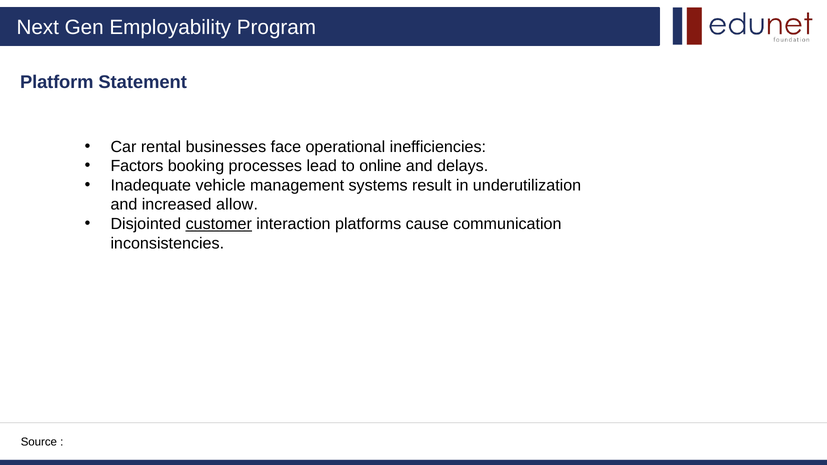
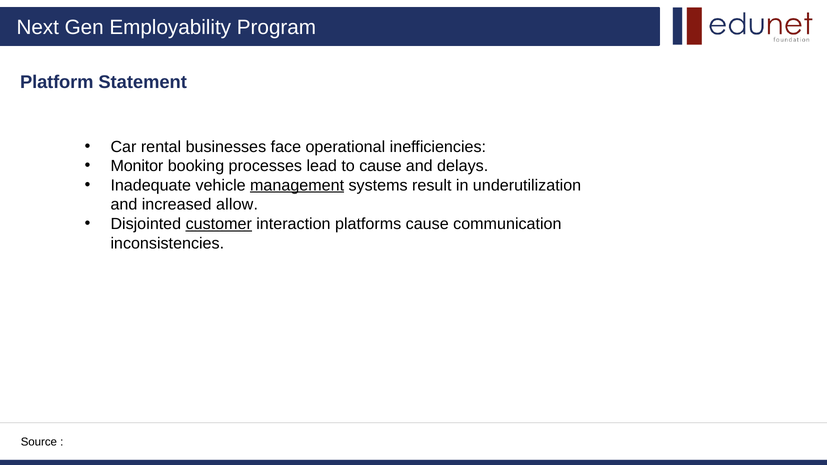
Factors: Factors -> Monitor
to online: online -> cause
management underline: none -> present
